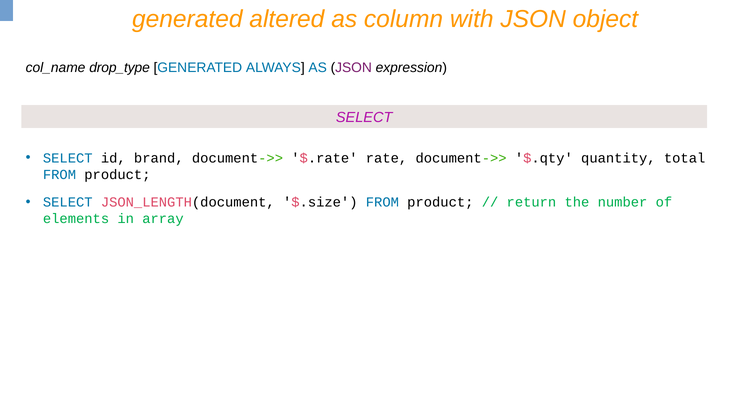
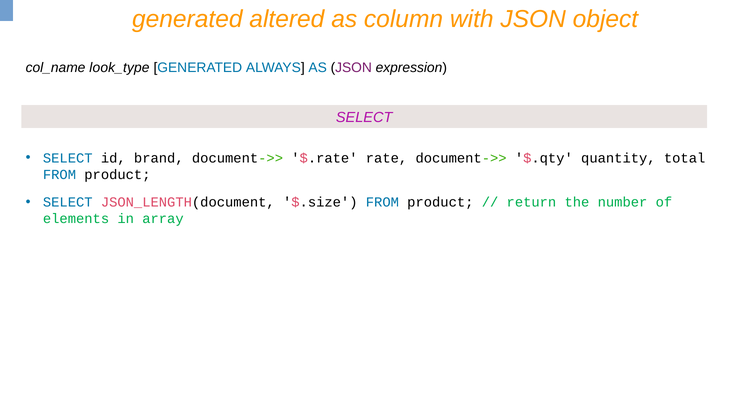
drop_type: drop_type -> look_type
